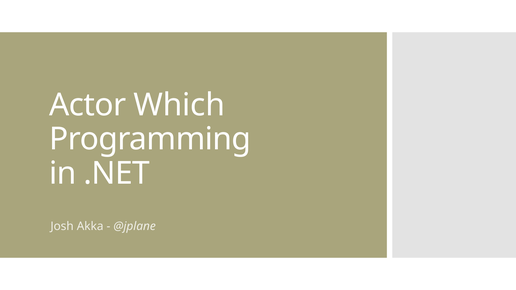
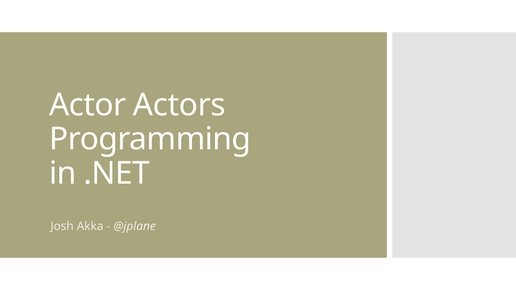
Which: Which -> Actors
